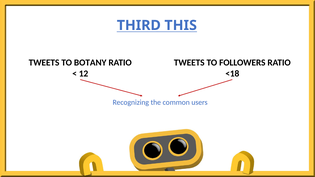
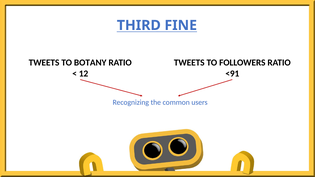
THIS: THIS -> FINE
<18: <18 -> <91
